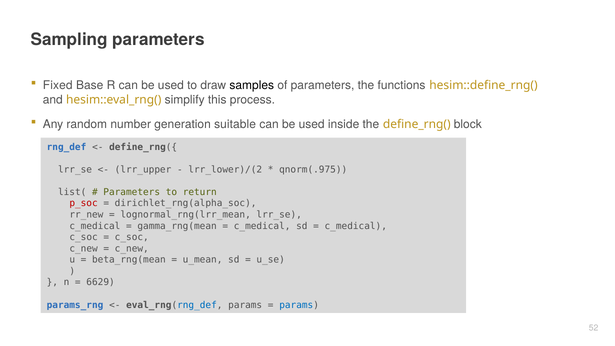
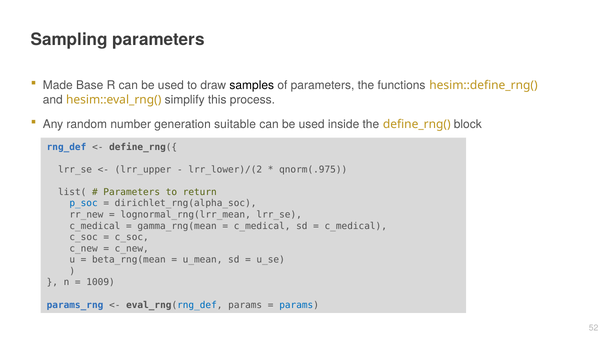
Fixed: Fixed -> Made
p_soc colour: red -> blue
6629: 6629 -> 1009
